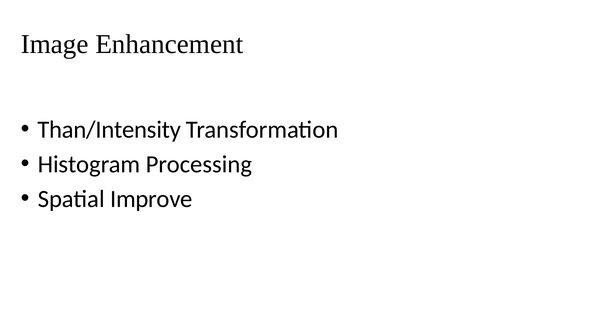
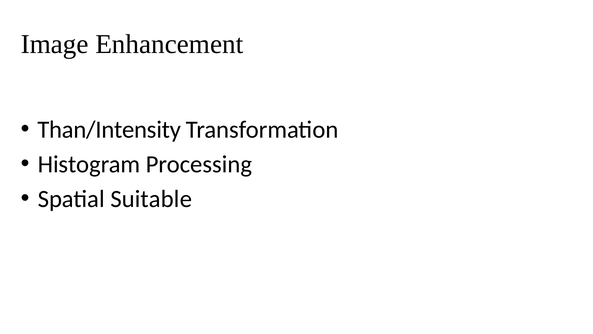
Improve: Improve -> Suitable
